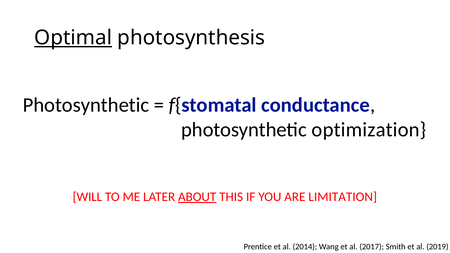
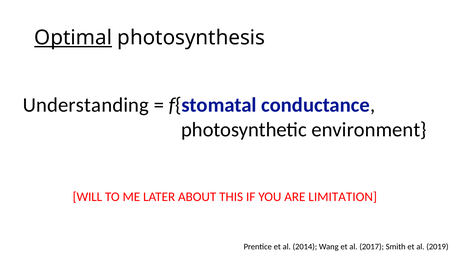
Photosynthetic at (86, 105): Photosynthetic -> Understanding
optimization: optimization -> environment
ABOUT underline: present -> none
